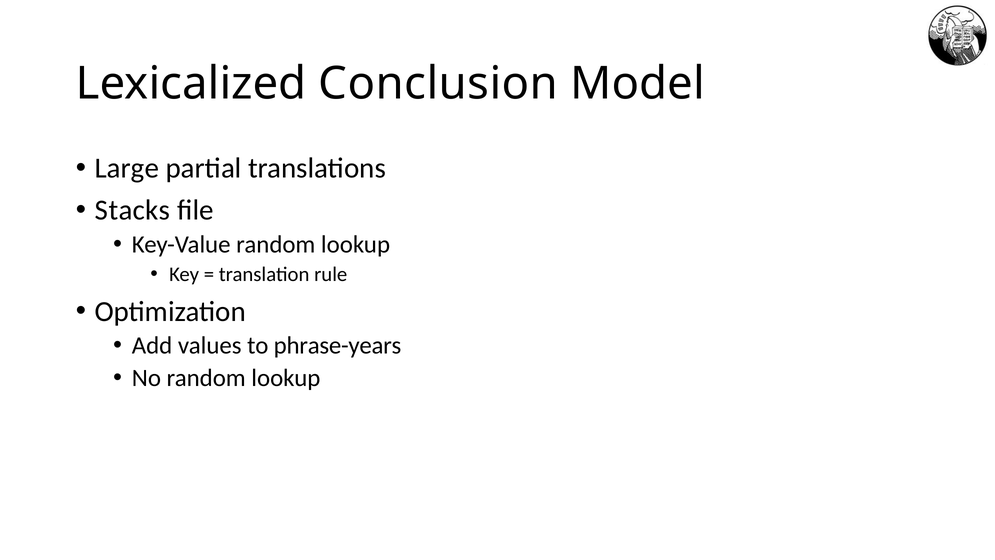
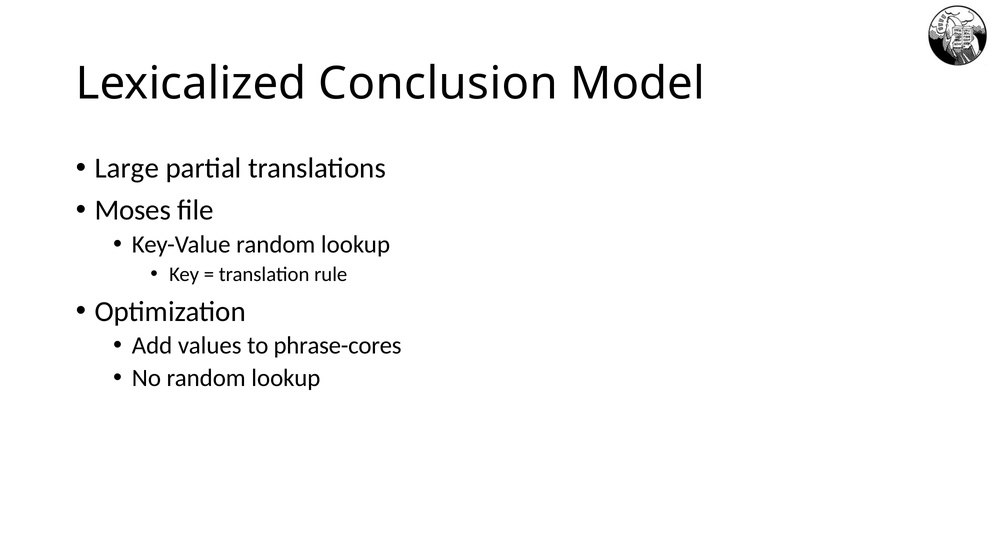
Stacks: Stacks -> Moses
phrase-years: phrase-years -> phrase-cores
